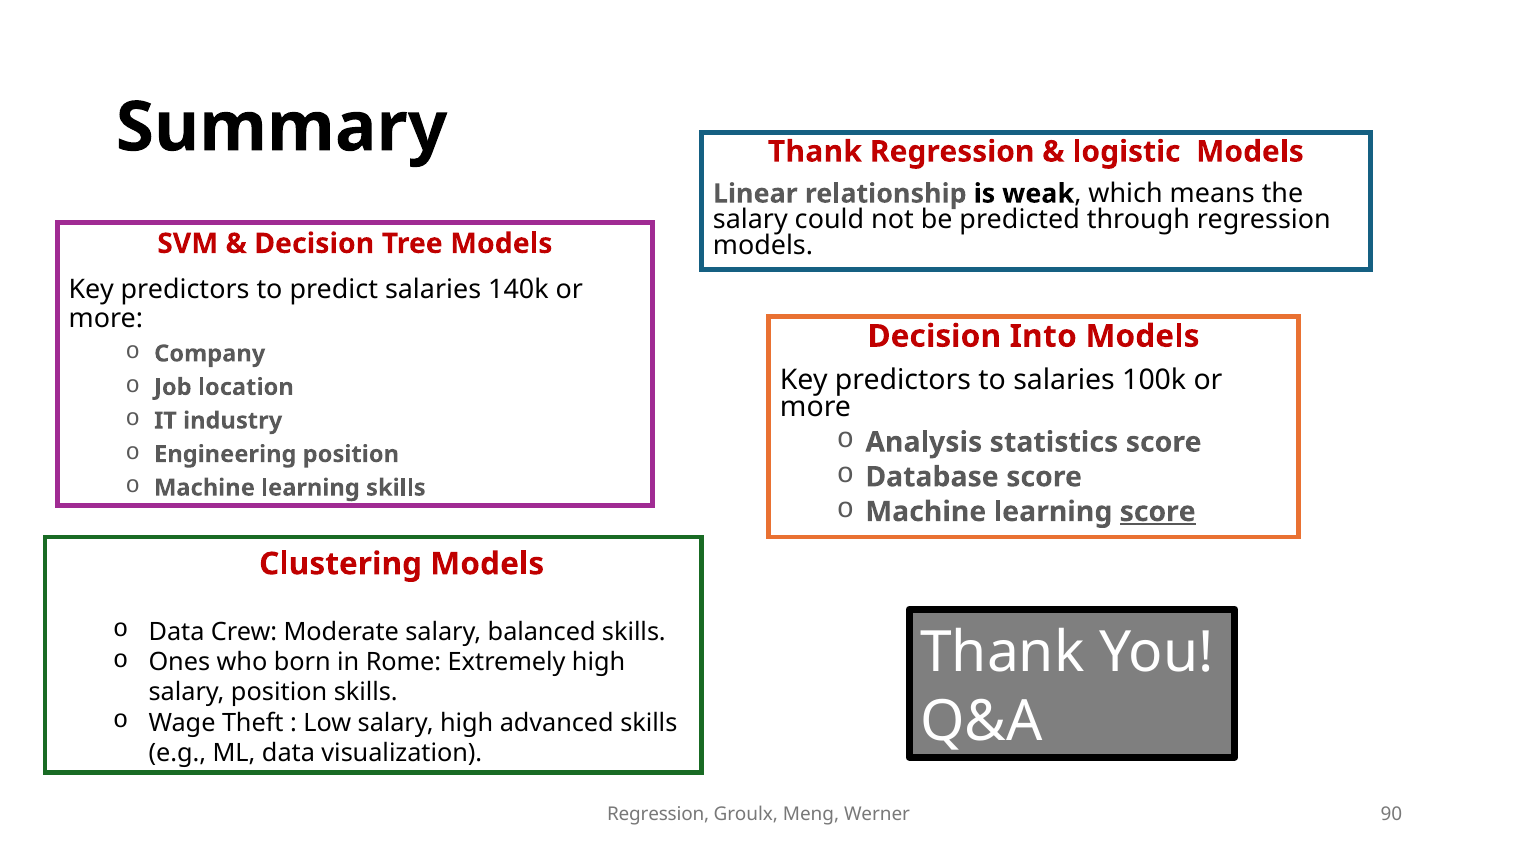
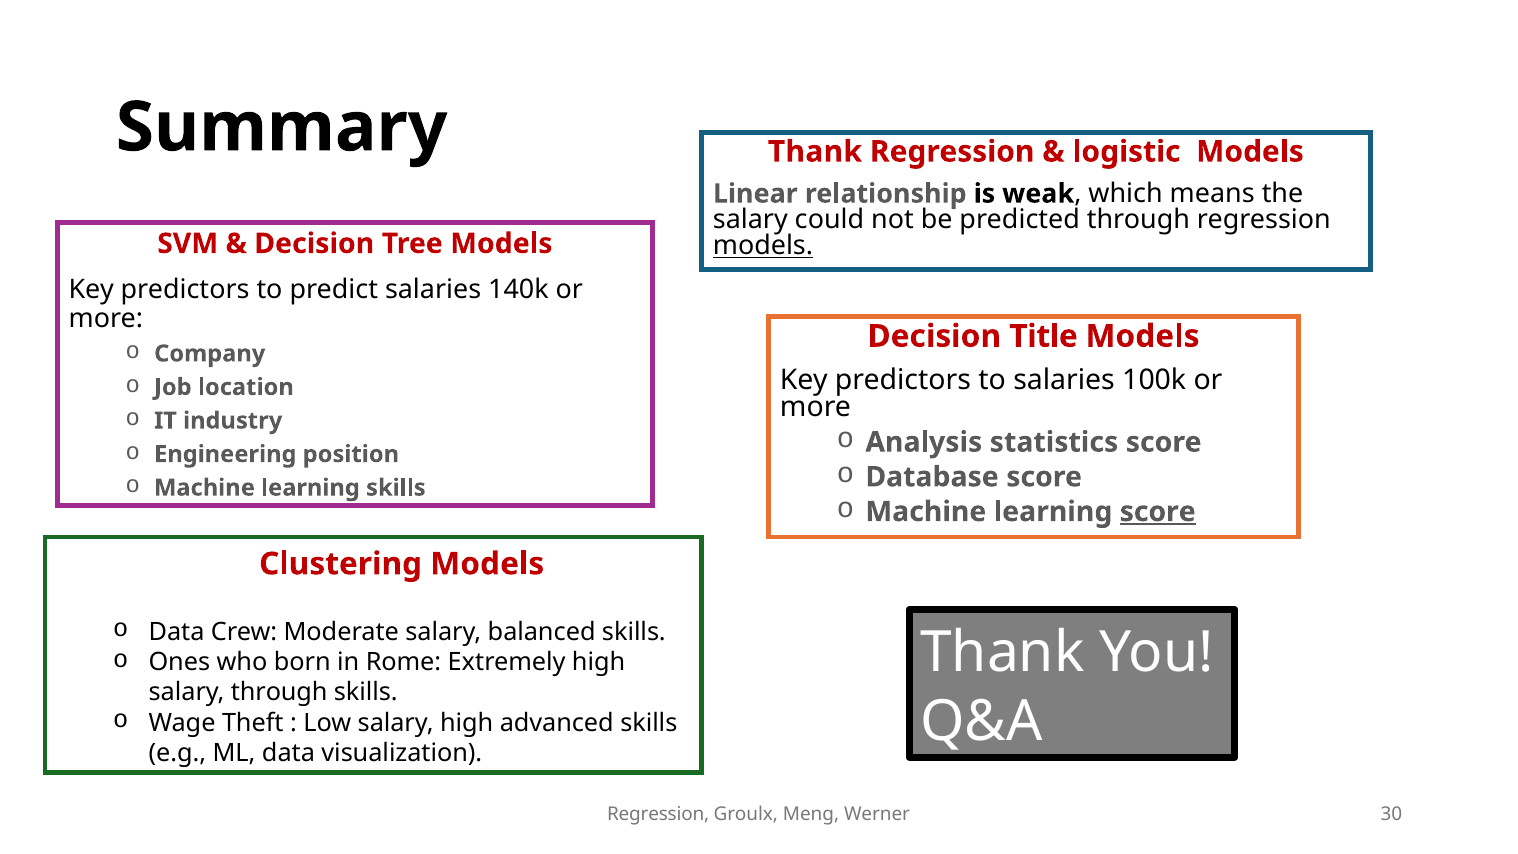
models at (763, 246) underline: none -> present
Into: Into -> Title
salary position: position -> through
90: 90 -> 30
